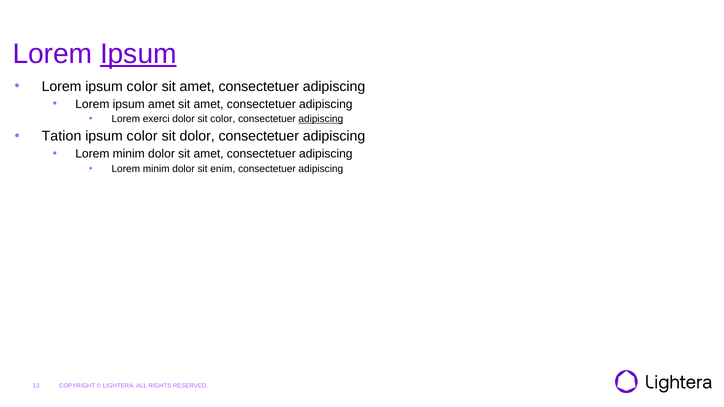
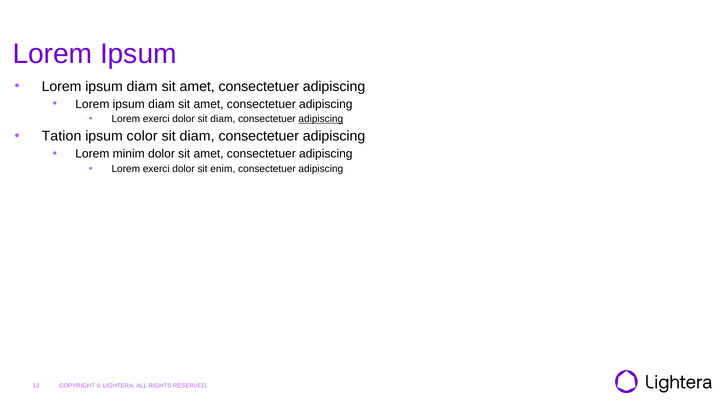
Ipsum at (138, 54) underline: present -> none
color at (142, 86): color -> diam
amet at (161, 104): amet -> diam
dolor sit color: color -> diam
dolor at (197, 136): dolor -> diam
minim at (156, 169): minim -> exerci
